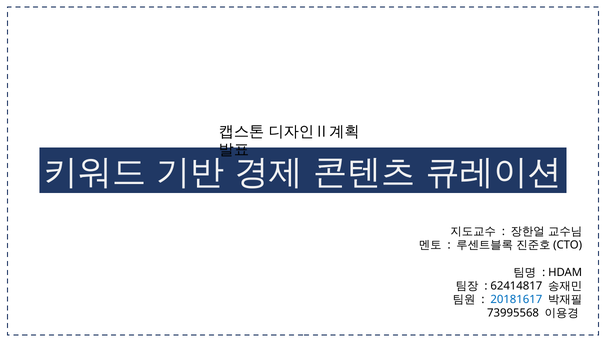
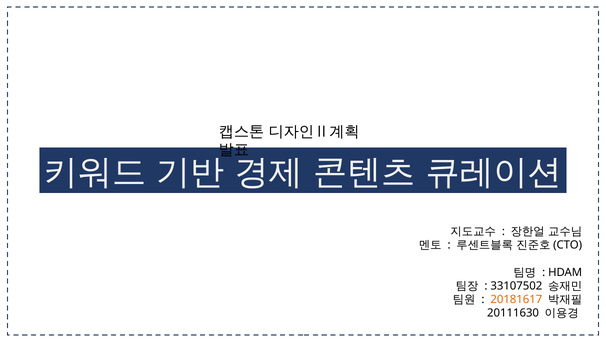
62414817: 62414817 -> 33107502
20181617 colour: blue -> orange
73995568: 73995568 -> 20111630
